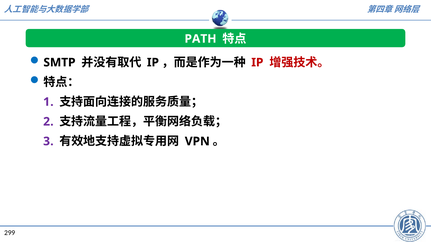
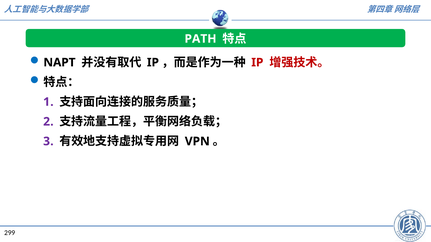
SMTP: SMTP -> NAPT
